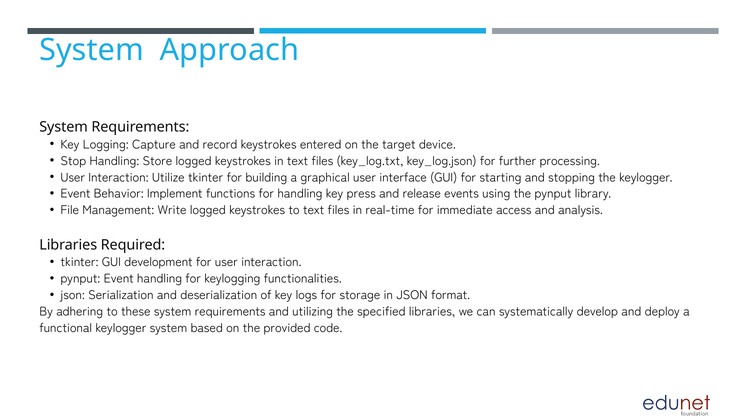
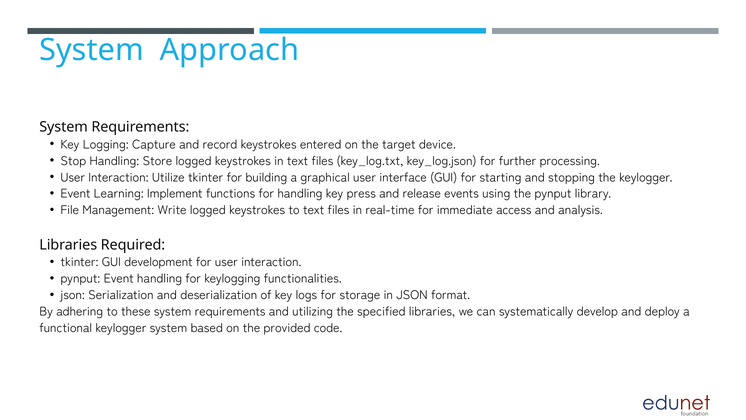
Behavior: Behavior -> Learning
